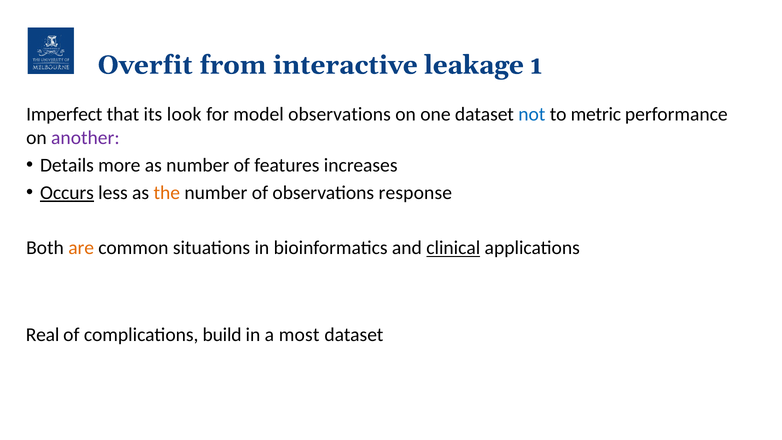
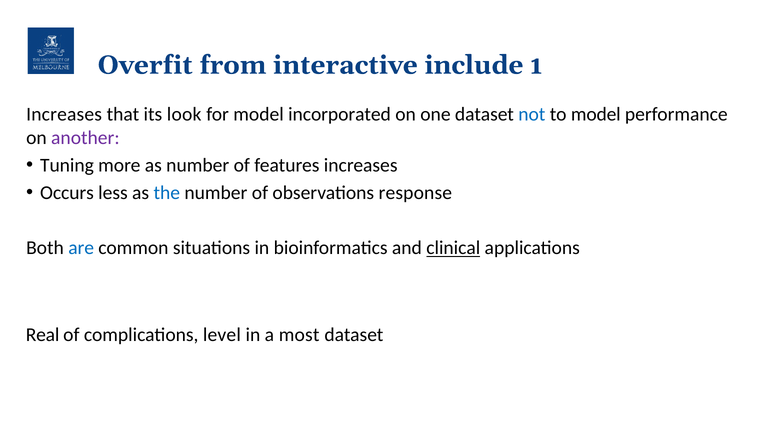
leakage: leakage -> include
Imperfect at (64, 114): Imperfect -> Increases
model observations: observations -> incorporated
to metric: metric -> model
Details: Details -> Tuning
Occurs underline: present -> none
the colour: orange -> blue
are colour: orange -> blue
build: build -> level
